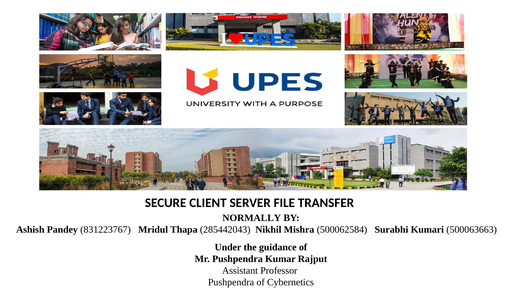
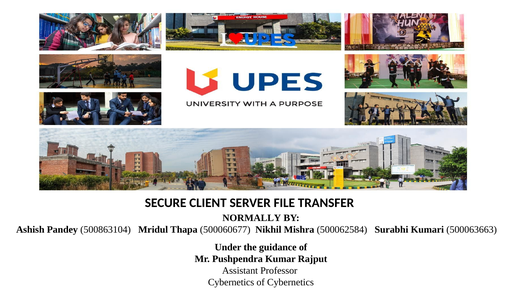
831223767: 831223767 -> 500863104
285442043: 285442043 -> 500060677
Pushpendra at (231, 283): Pushpendra -> Cybernetics
